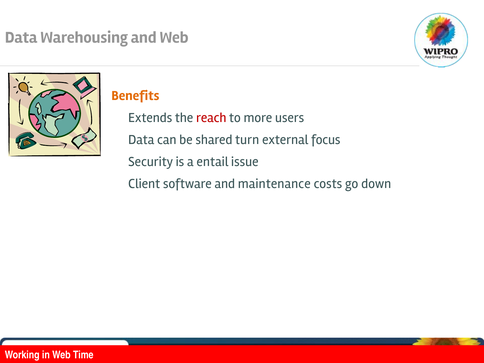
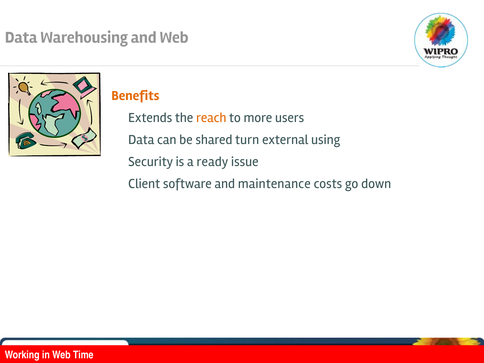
reach colour: red -> orange
focus: focus -> using
entail: entail -> ready
